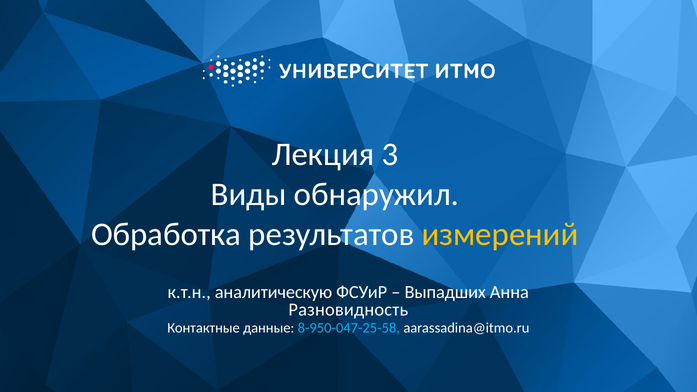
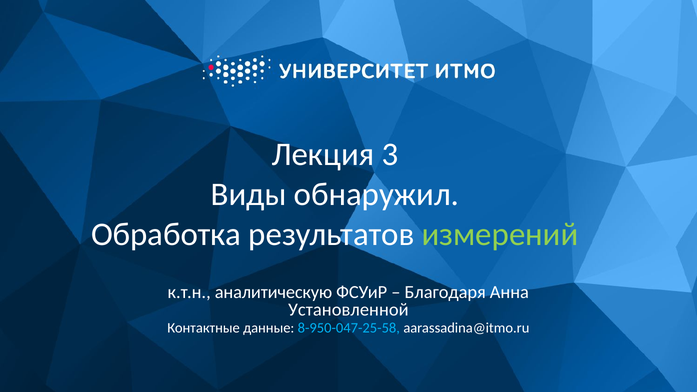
измерений colour: yellow -> light green
Выпадших: Выпадших -> Благодаря
Разновидность: Разновидность -> Установленной
